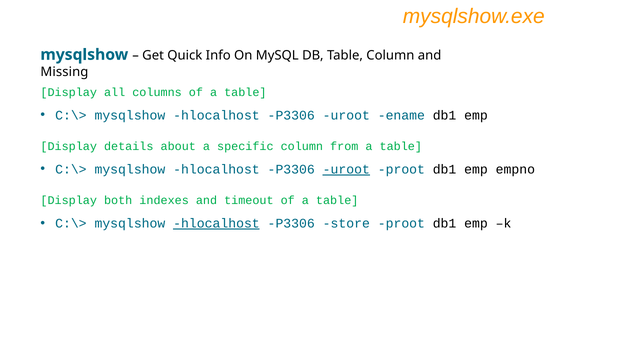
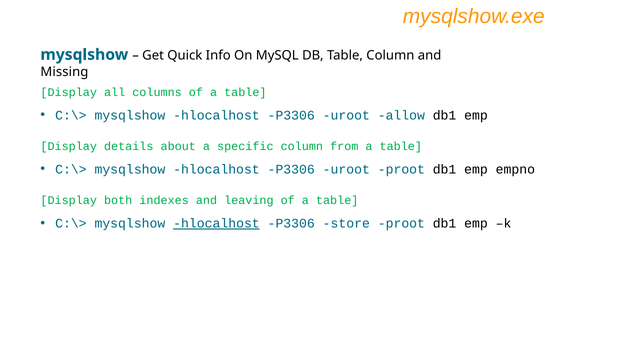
ename: ename -> allow
uroot at (346, 169) underline: present -> none
timeout: timeout -> leaving
